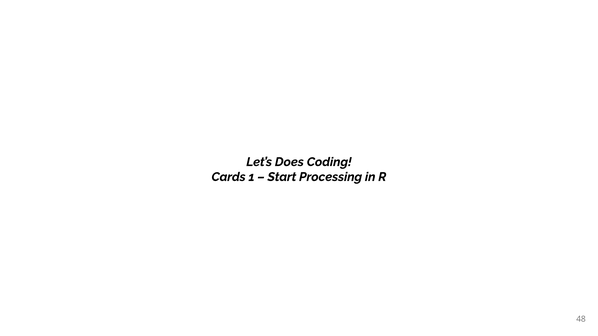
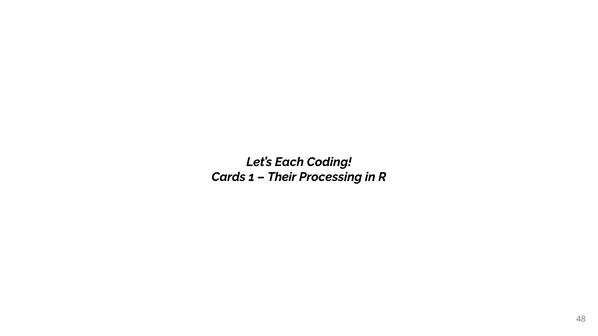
Does: Does -> Each
Start: Start -> Their
